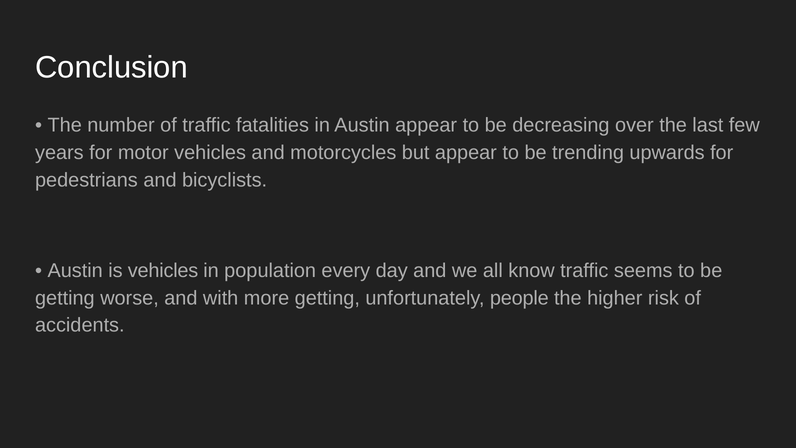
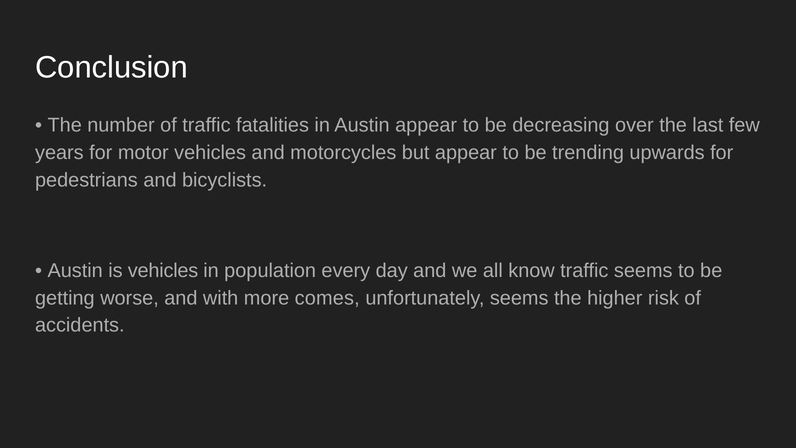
more getting: getting -> comes
unfortunately people: people -> seems
